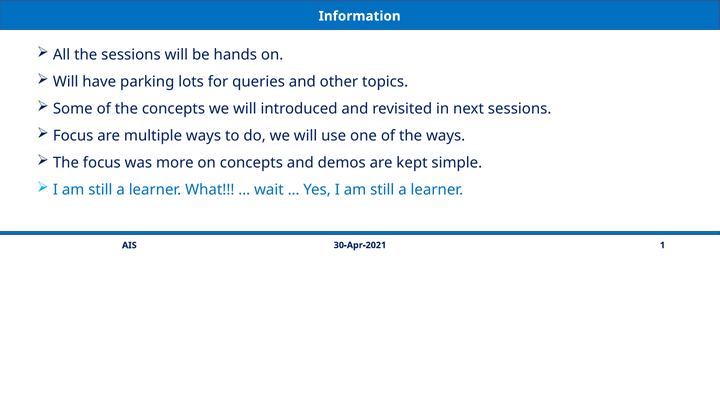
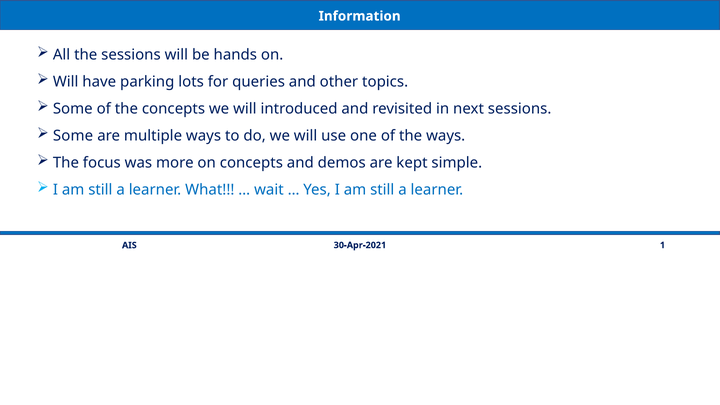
Focus at (73, 136): Focus -> Some
